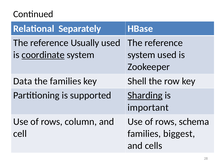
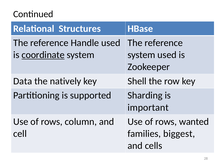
Separately: Separately -> Structures
Usually: Usually -> Handle
the families: families -> natively
Sharding underline: present -> none
schema: schema -> wanted
